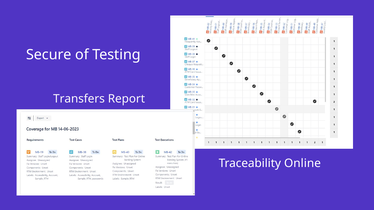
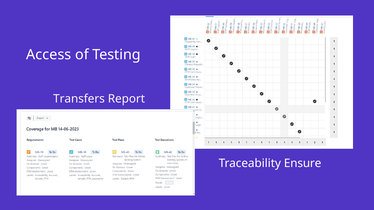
Secure: Secure -> Access
Online: Online -> Ensure
